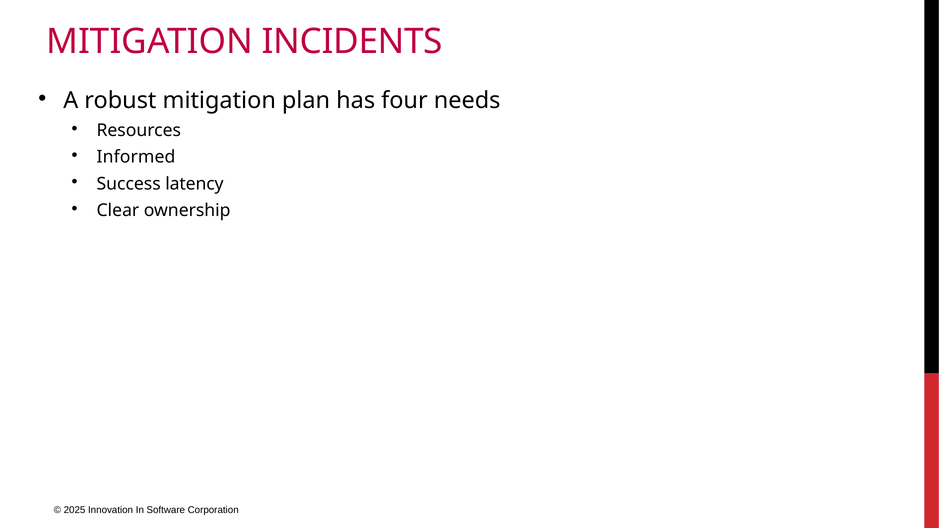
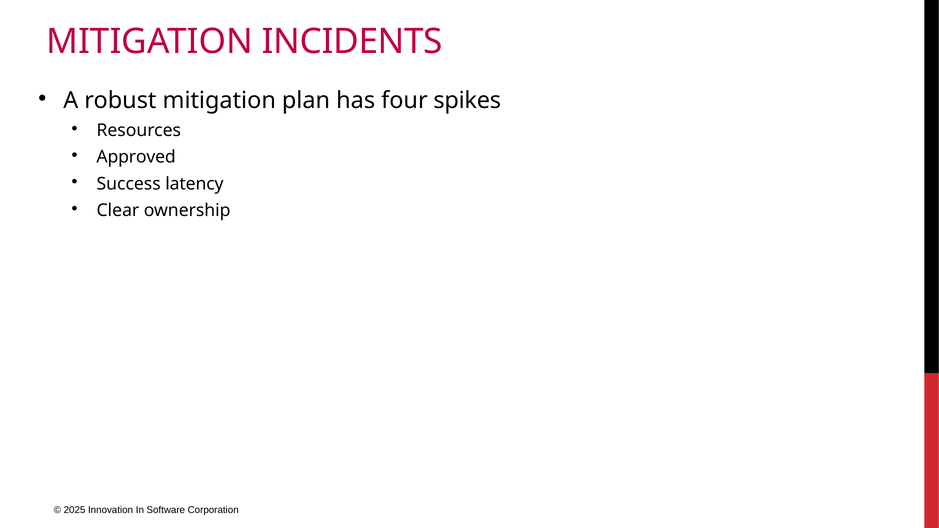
needs: needs -> spikes
Informed: Informed -> Approved
